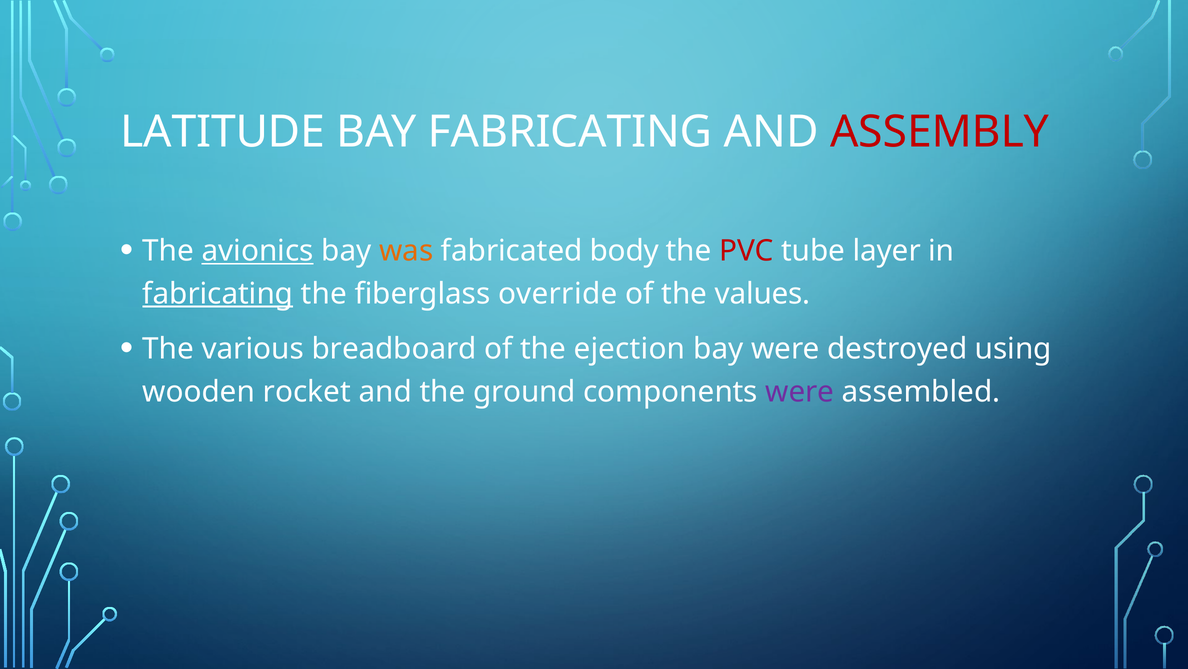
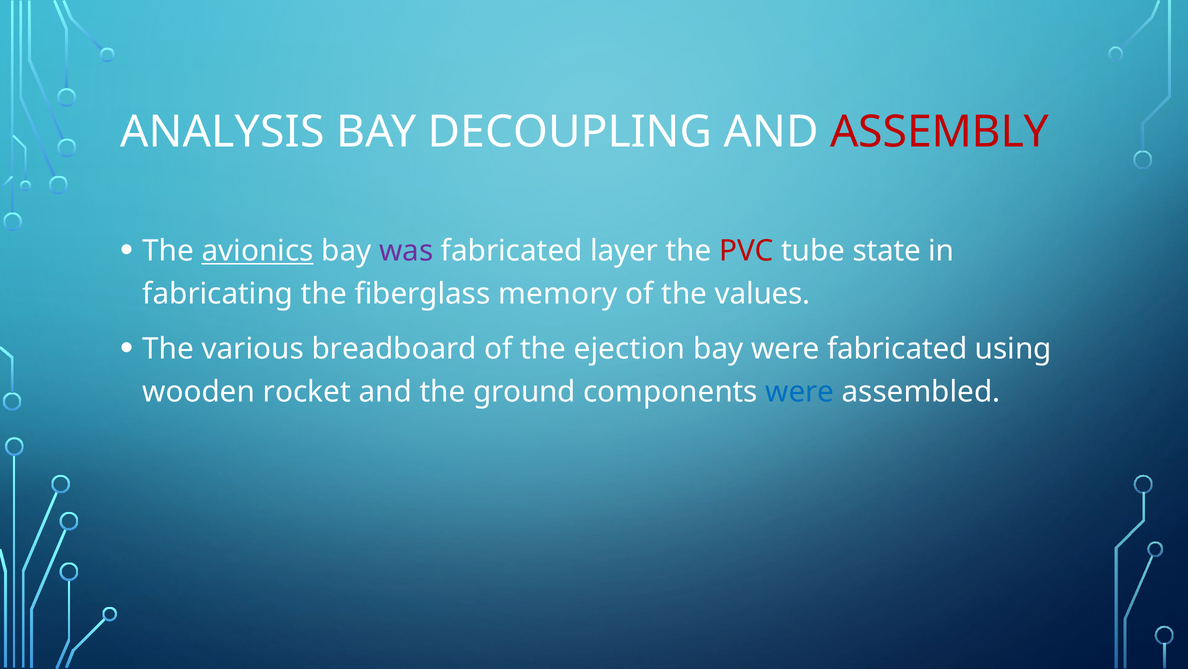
LATITUDE: LATITUDE -> ANALYSIS
BAY FABRICATING: FABRICATING -> DECOUPLING
was colour: orange -> purple
body: body -> layer
layer: layer -> state
fabricating at (218, 293) underline: present -> none
override: override -> memory
were destroyed: destroyed -> fabricated
were at (800, 391) colour: purple -> blue
